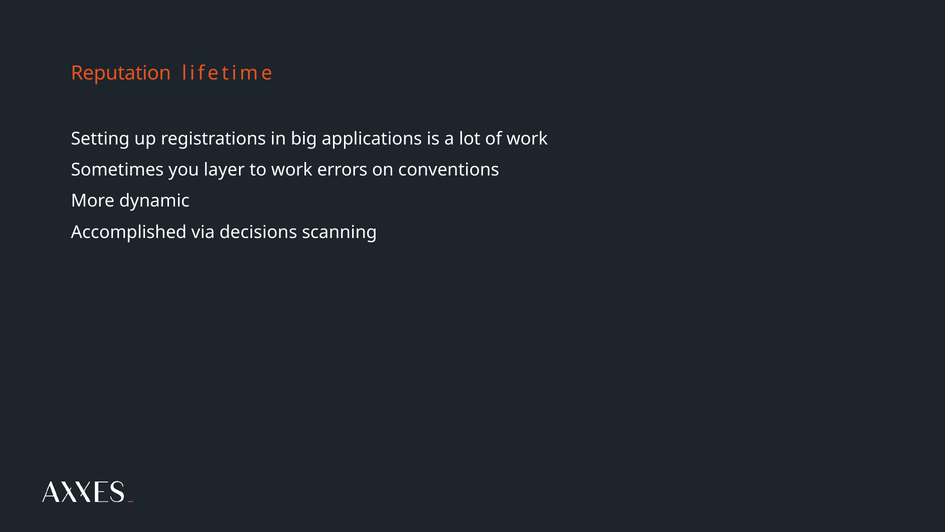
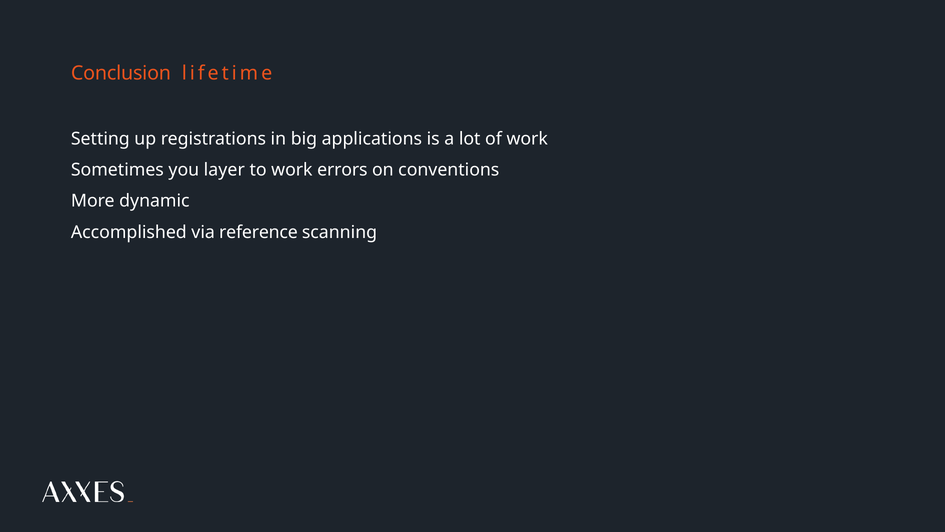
Reputation: Reputation -> Conclusion
decisions: decisions -> reference
